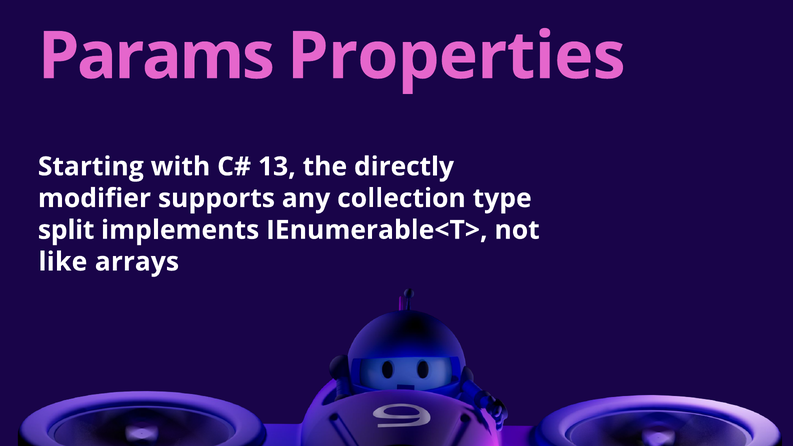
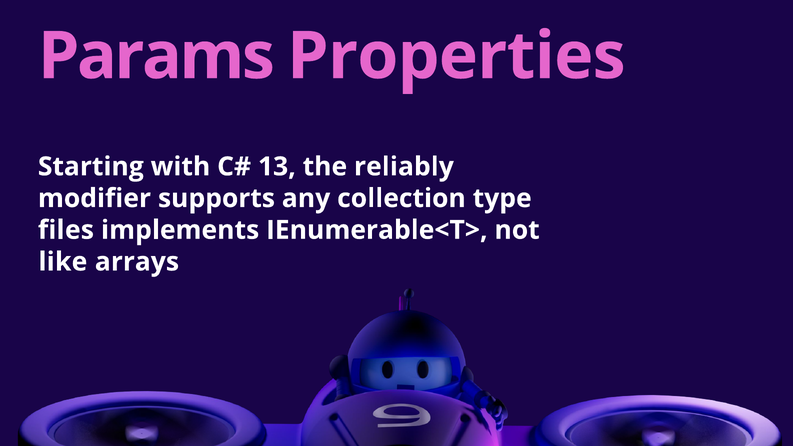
directly: directly -> reliably
split: split -> files
